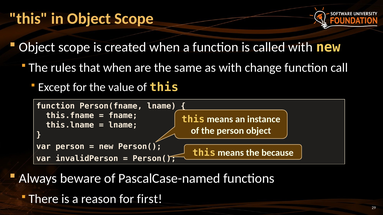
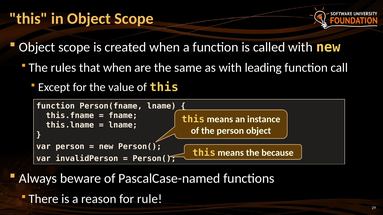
change: change -> leading
first: first -> rule
